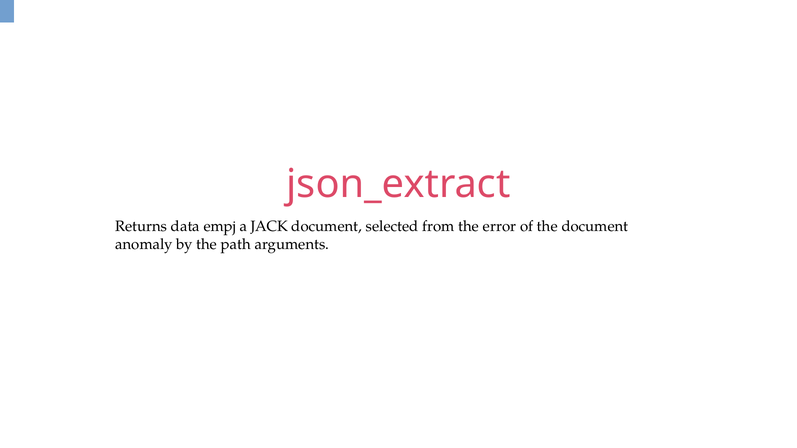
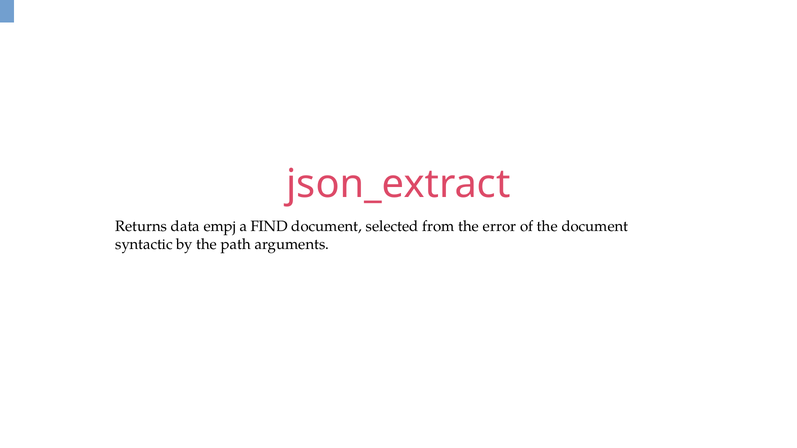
JACK: JACK -> FIND
anomaly: anomaly -> syntactic
